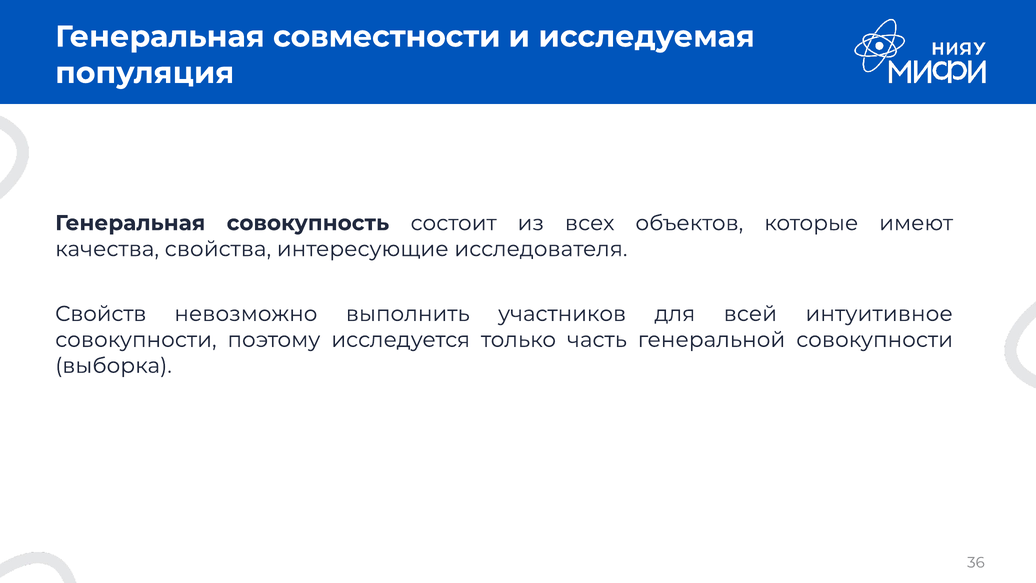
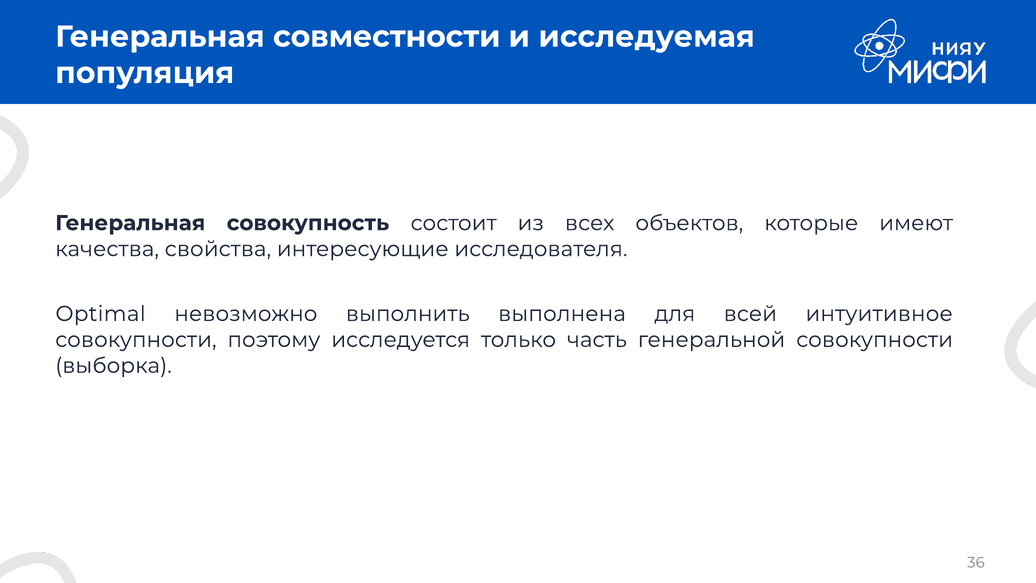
Свойств: Свойств -> Optimal
участников: участников -> выполнена
